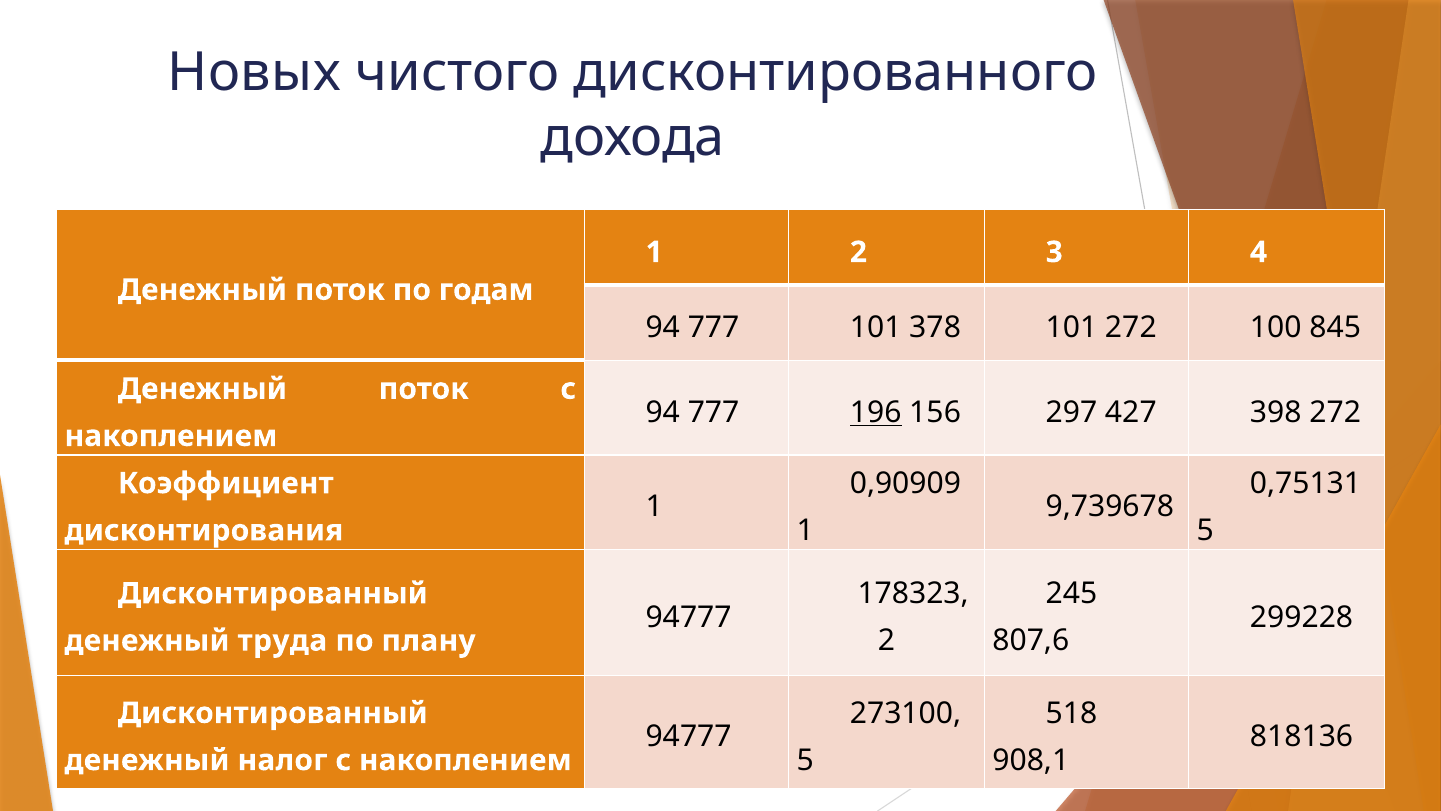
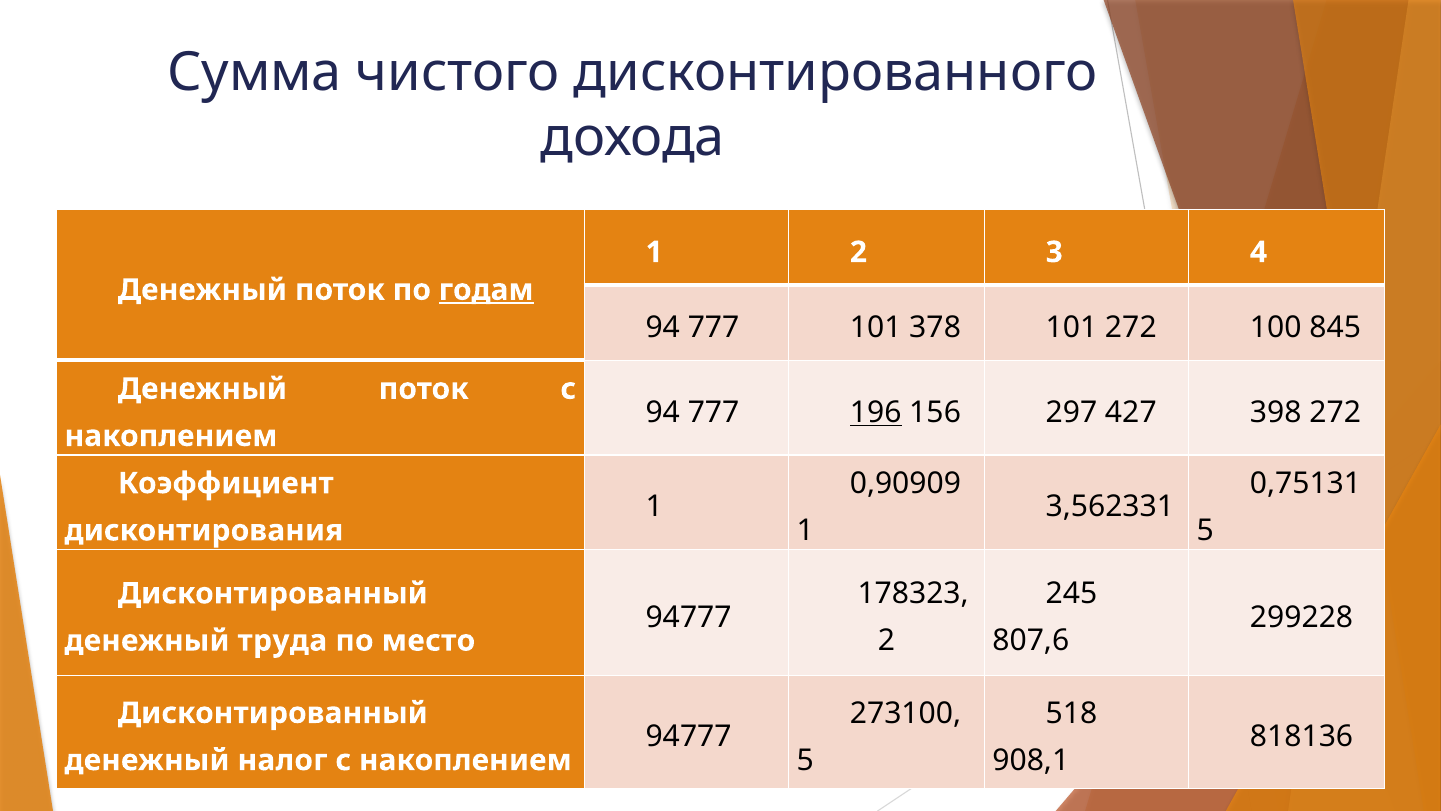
Новых: Новых -> Сумма
годам underline: none -> present
9,739678: 9,739678 -> 3,562331
плану: плану -> место
